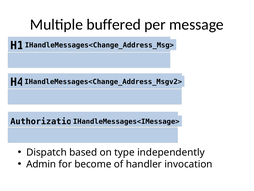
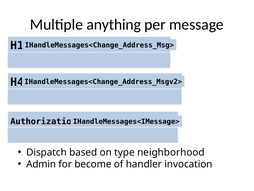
buffered: buffered -> anything
independently: independently -> neighborhood
